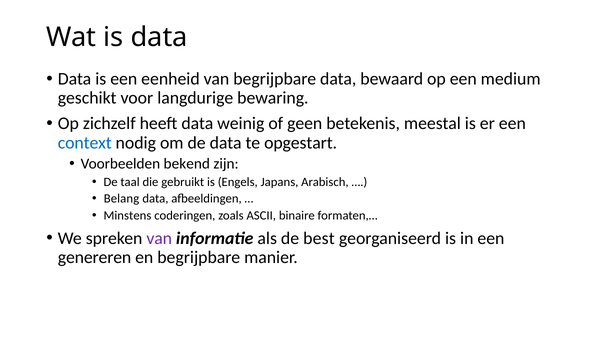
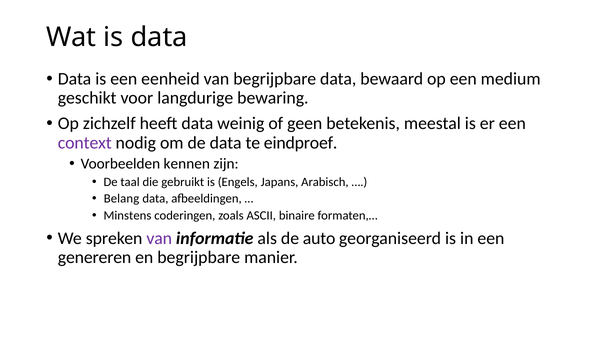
context colour: blue -> purple
opgestart: opgestart -> eindproef
bekend: bekend -> kennen
best: best -> auto
